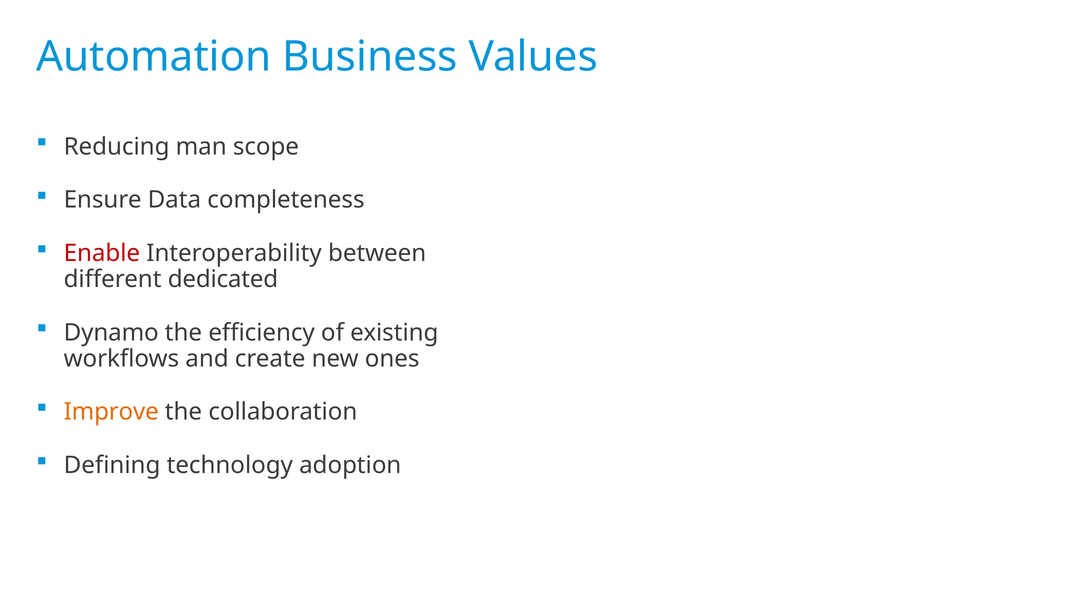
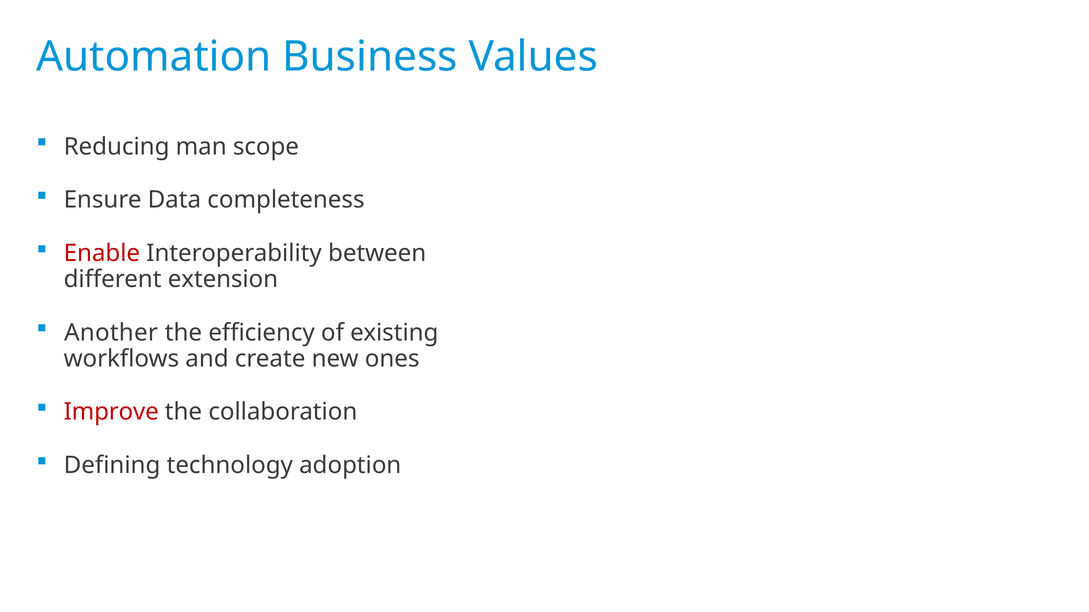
dedicated: dedicated -> extension
Dynamo: Dynamo -> Another
Improve colour: orange -> red
